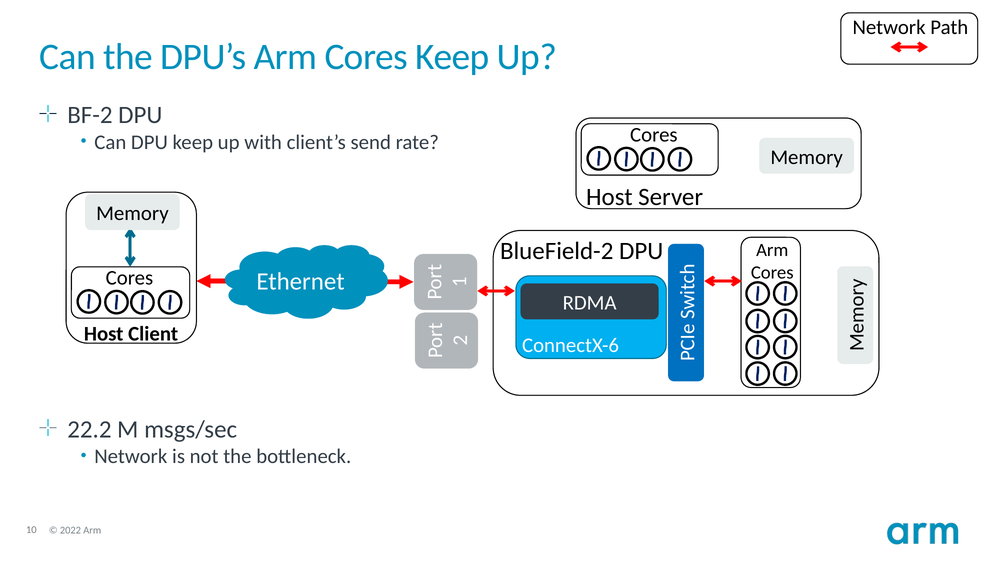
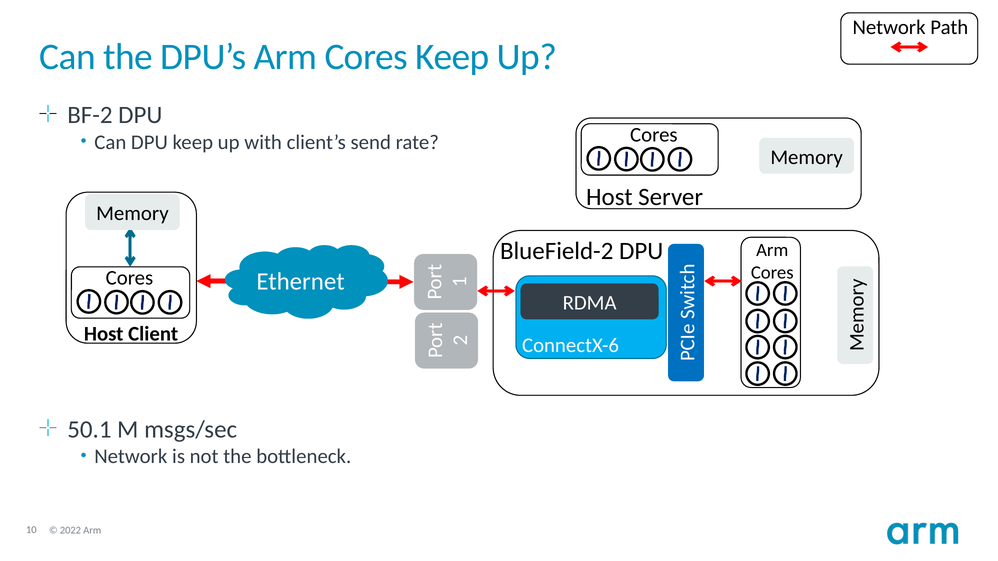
22.2: 22.2 -> 50.1
